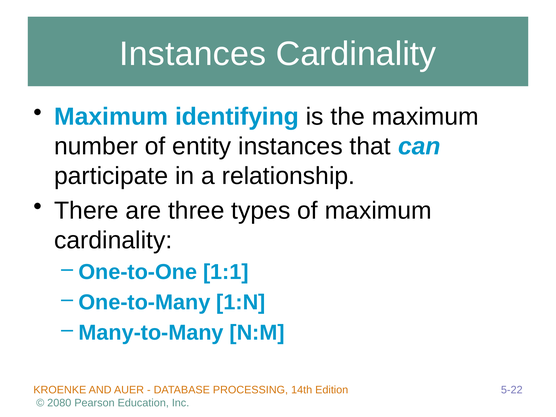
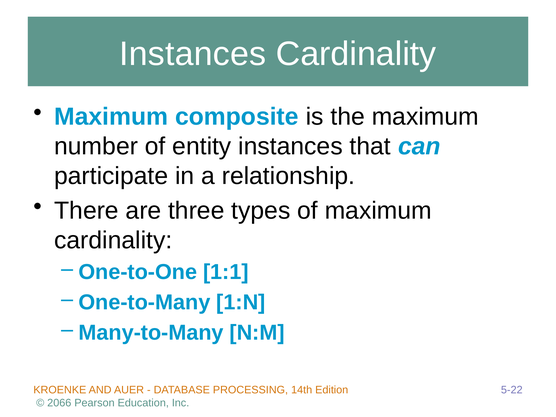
identifying: identifying -> composite
2080: 2080 -> 2066
